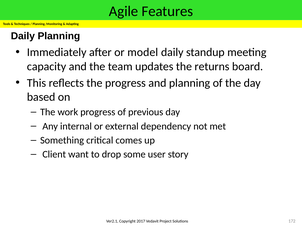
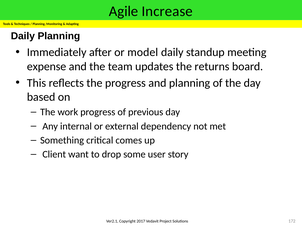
Features: Features -> Increase
capacity: capacity -> expense
